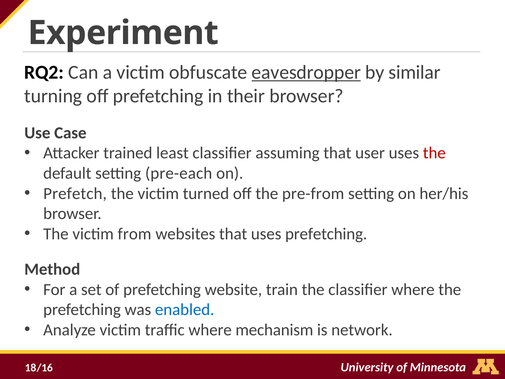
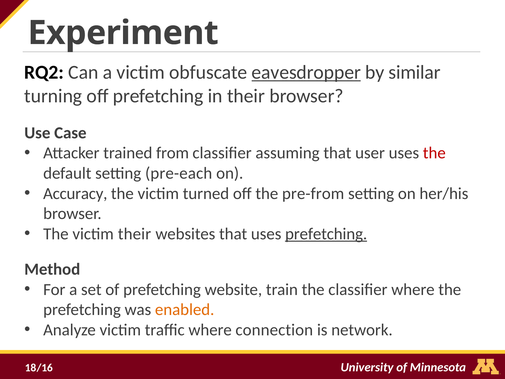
least: least -> from
Prefetch: Prefetch -> Accuracy
victim from: from -> their
prefetching at (326, 234) underline: none -> present
enabled colour: blue -> orange
mechanism: mechanism -> connection
